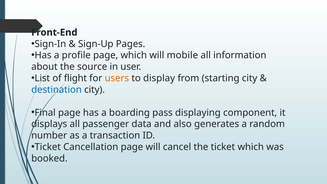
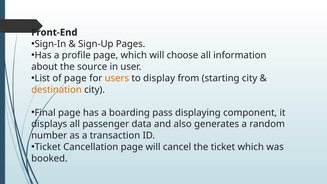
mobile: mobile -> choose
of flight: flight -> page
destination colour: blue -> orange
